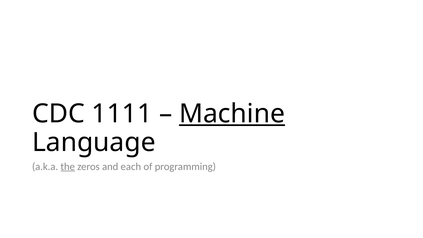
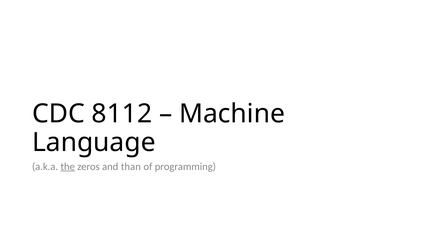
1111: 1111 -> 8112
Machine underline: present -> none
each: each -> than
